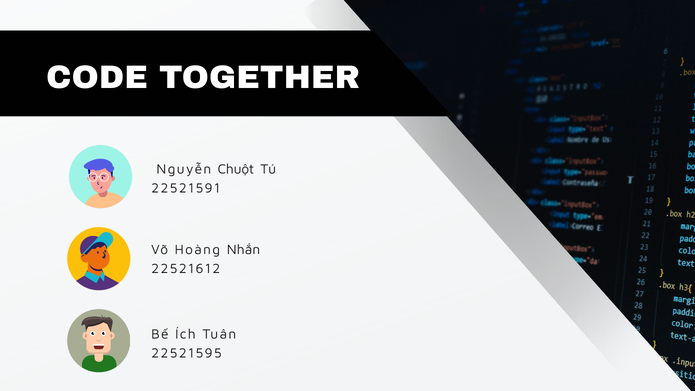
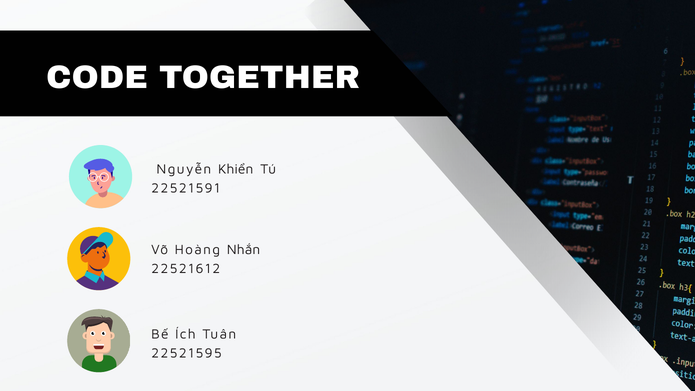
Chuột: Chuột -> Khiển
